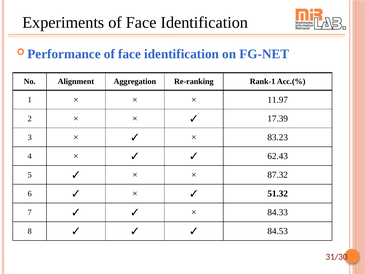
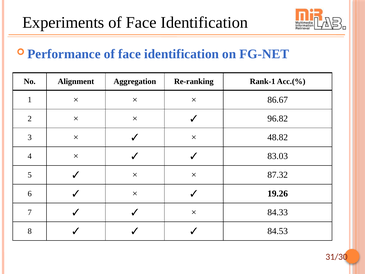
11.97: 11.97 -> 86.67
17.39: 17.39 -> 96.82
83.23: 83.23 -> 48.82
62.43: 62.43 -> 83.03
51.32: 51.32 -> 19.26
